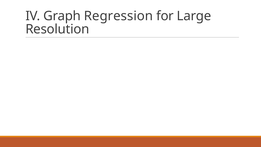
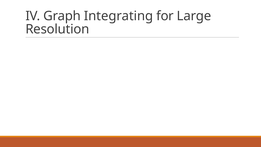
Regression: Regression -> Integrating
